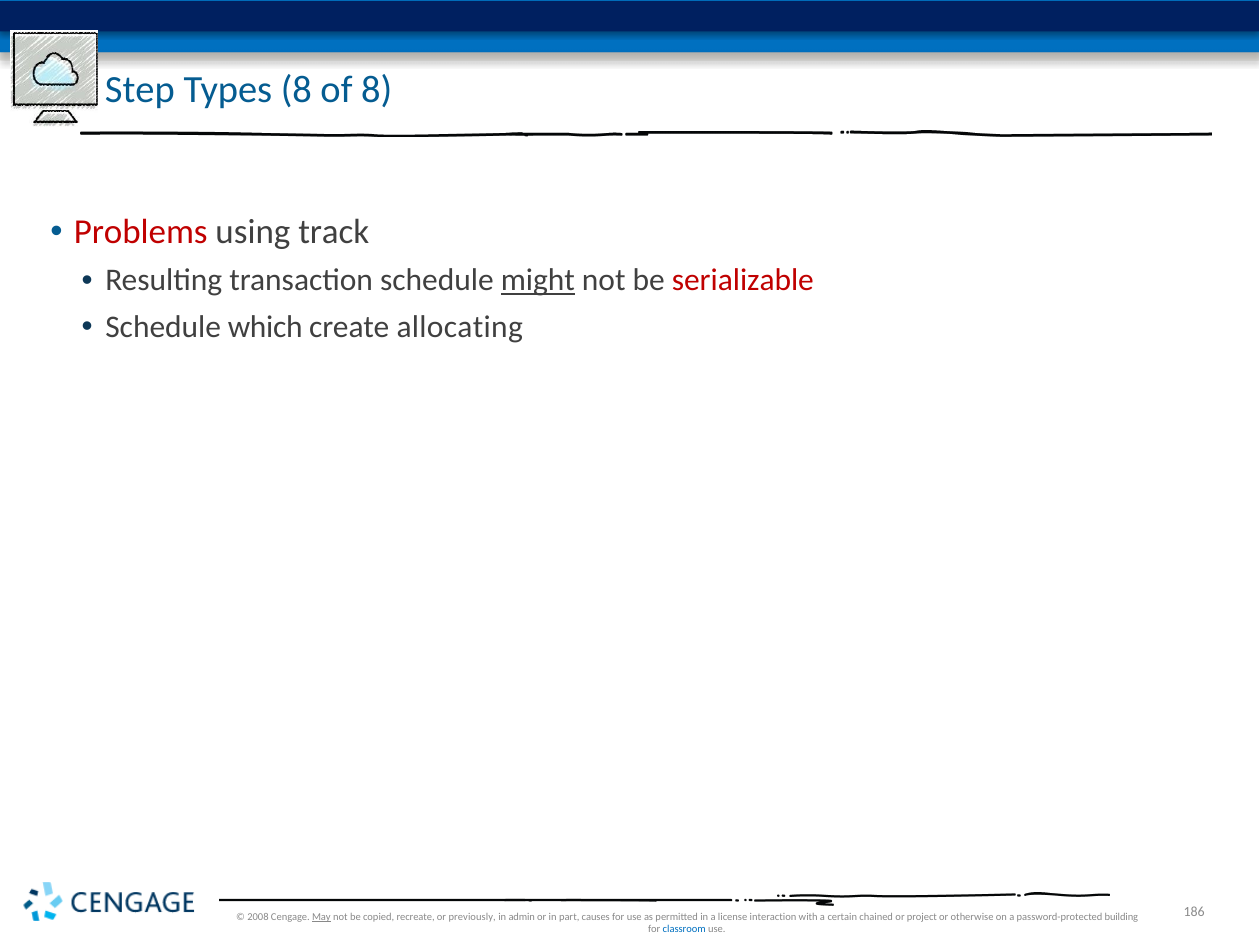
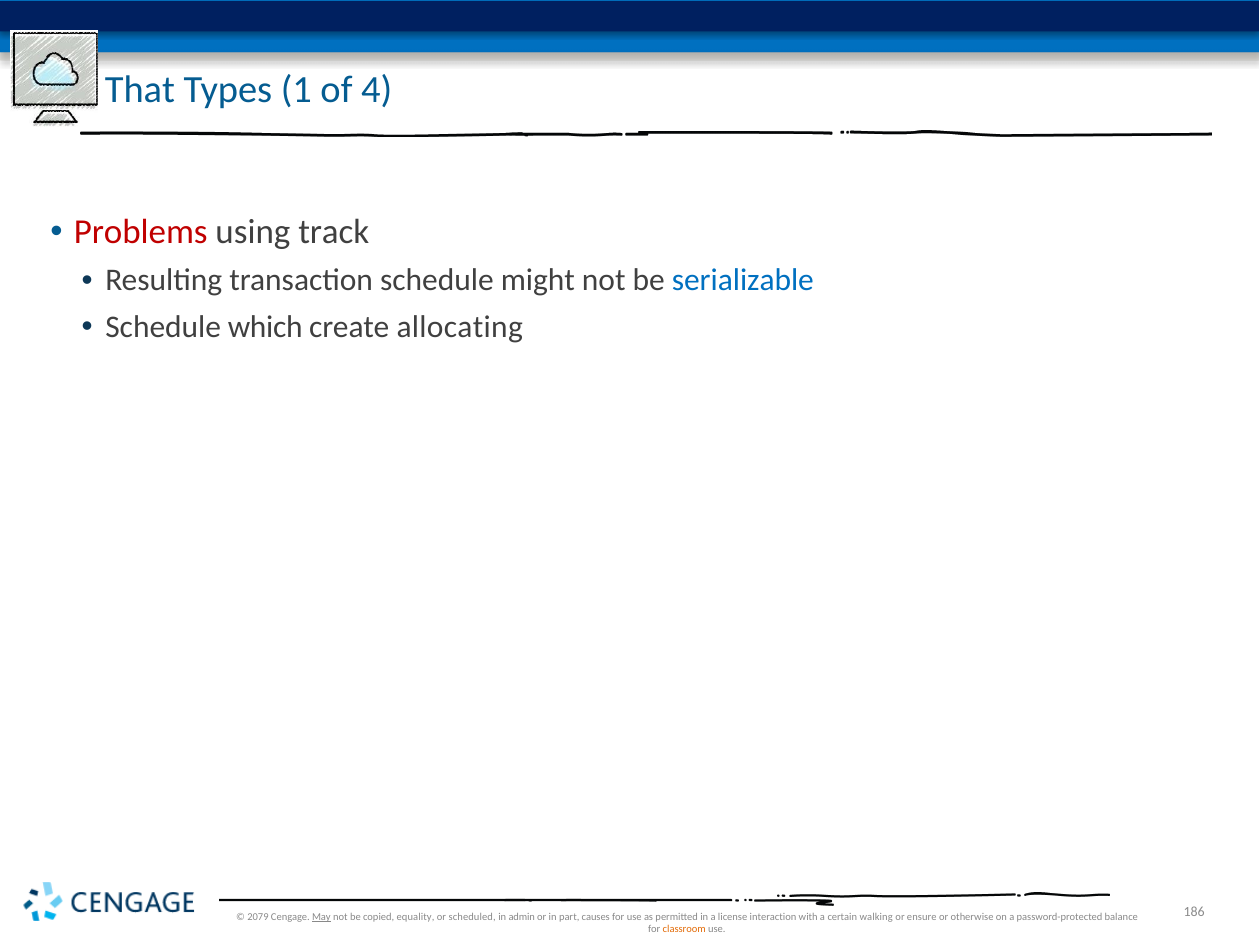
Step: Step -> That
Types 8: 8 -> 1
of 8: 8 -> 4
might underline: present -> none
serializable colour: red -> blue
2008: 2008 -> 2079
recreate: recreate -> equality
previously: previously -> scheduled
chained: chained -> walking
project: project -> ensure
building: building -> balance
classroom colour: blue -> orange
